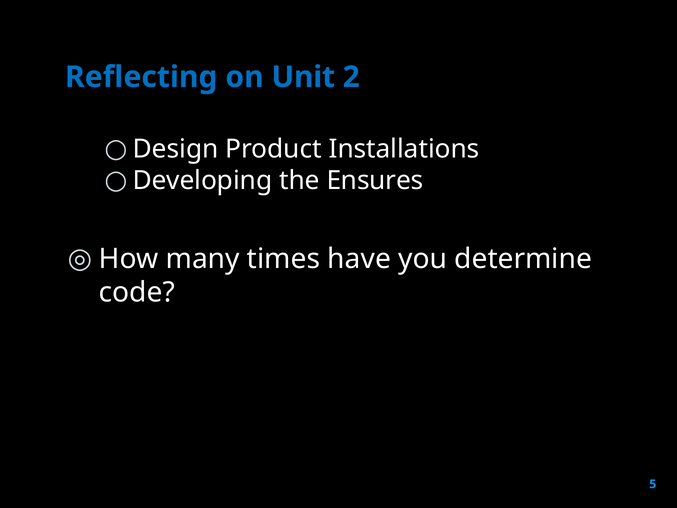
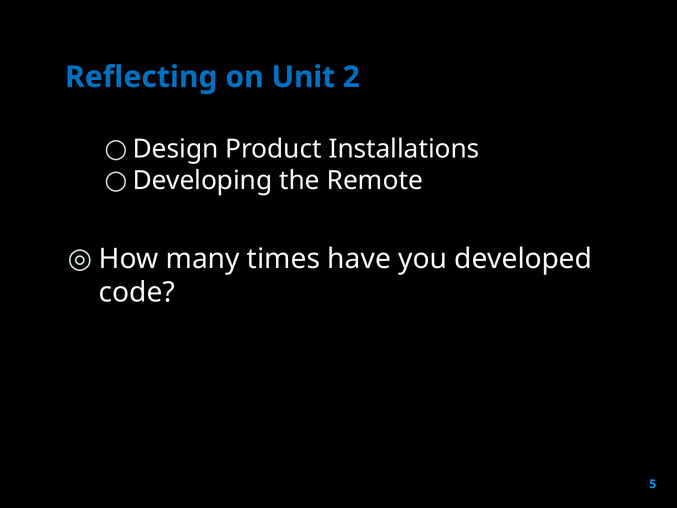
Ensures: Ensures -> Remote
determine: determine -> developed
